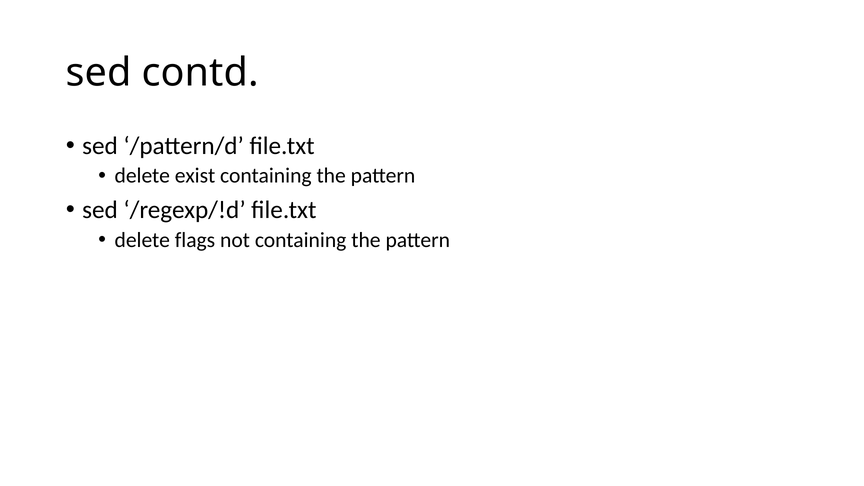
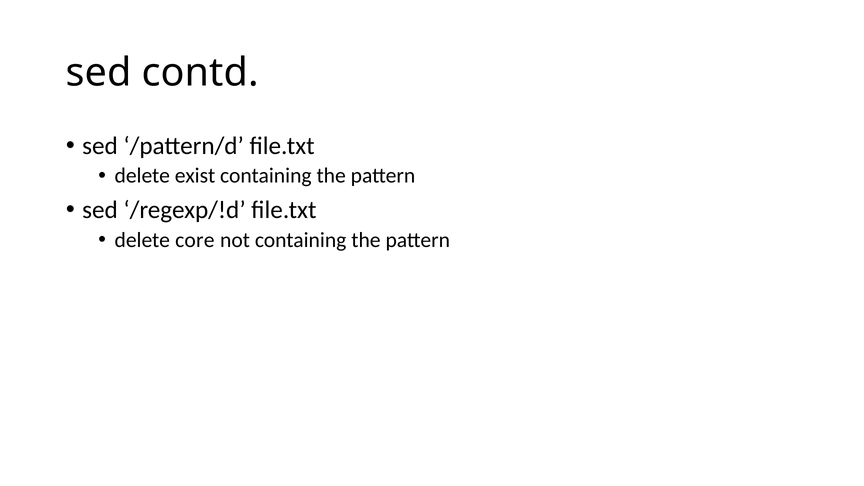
flags: flags -> core
